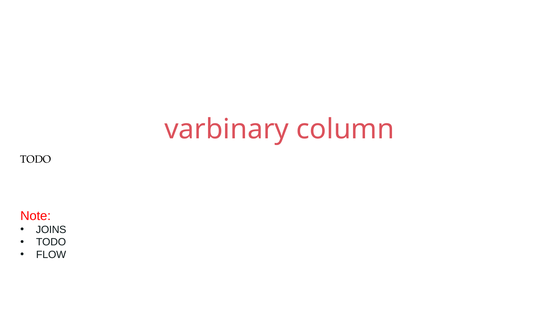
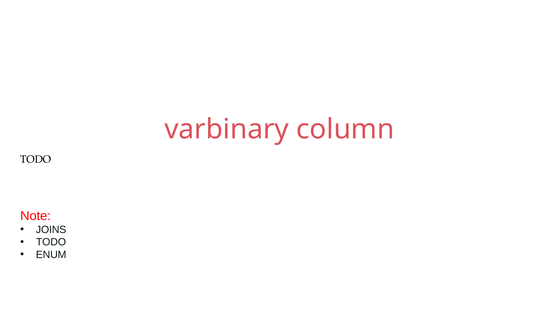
FLOW: FLOW -> ENUM
